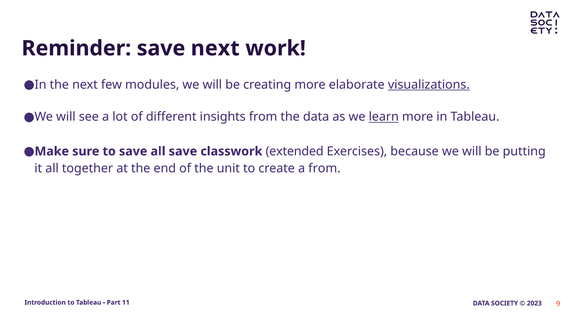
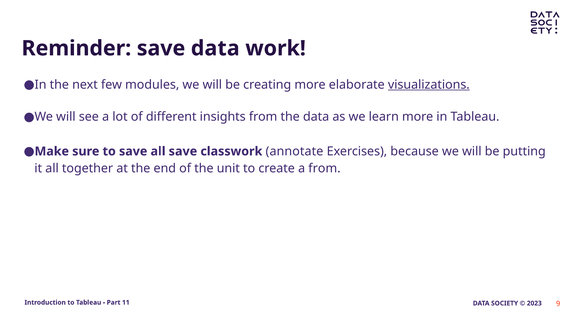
save next: next -> data
learn underline: present -> none
extended: extended -> annotate
